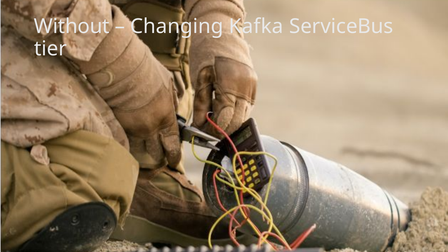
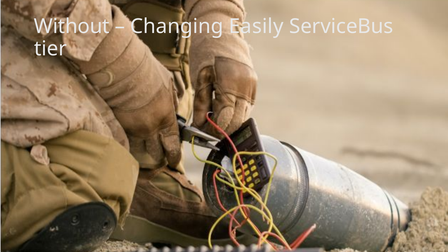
Kafka: Kafka -> Easily
